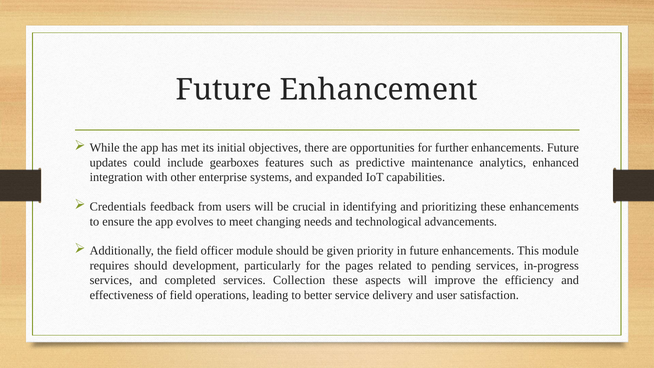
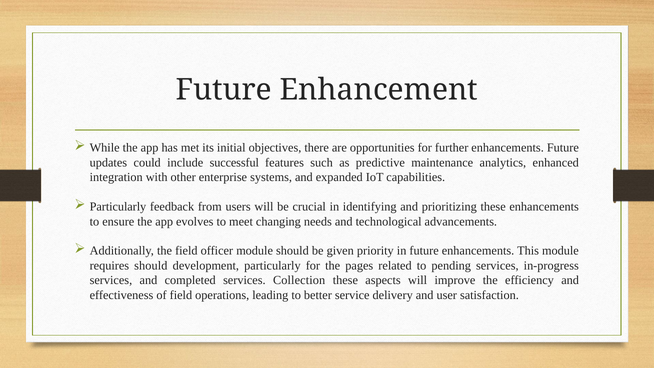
gearboxes: gearboxes -> successful
Credentials at (118, 207): Credentials -> Particularly
